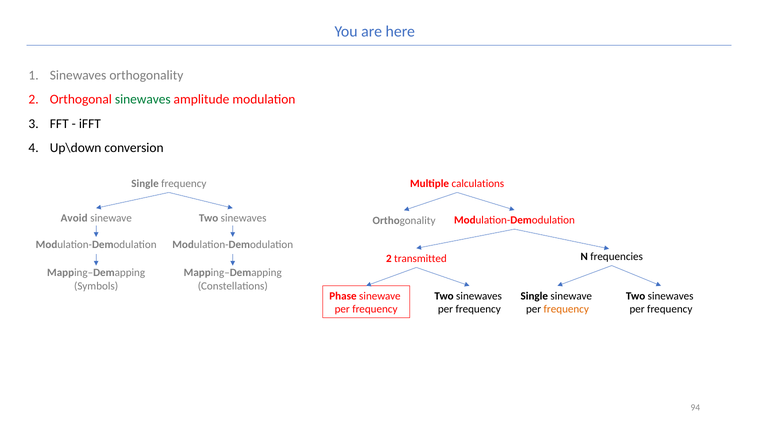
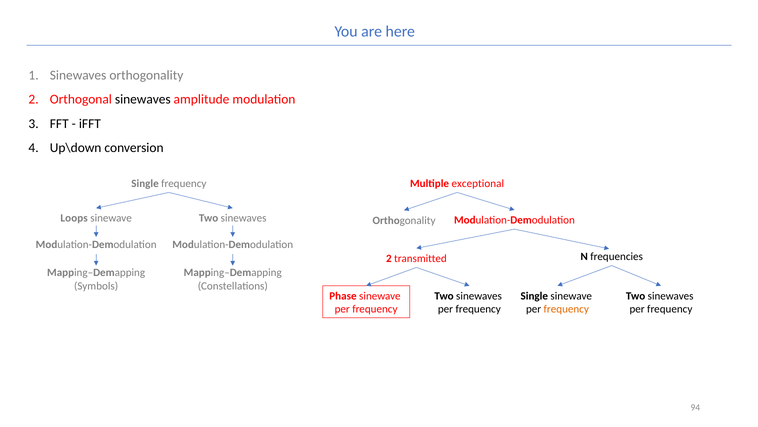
sinewaves at (143, 99) colour: green -> black
calculations: calculations -> exceptional
Avoid: Avoid -> Loops
